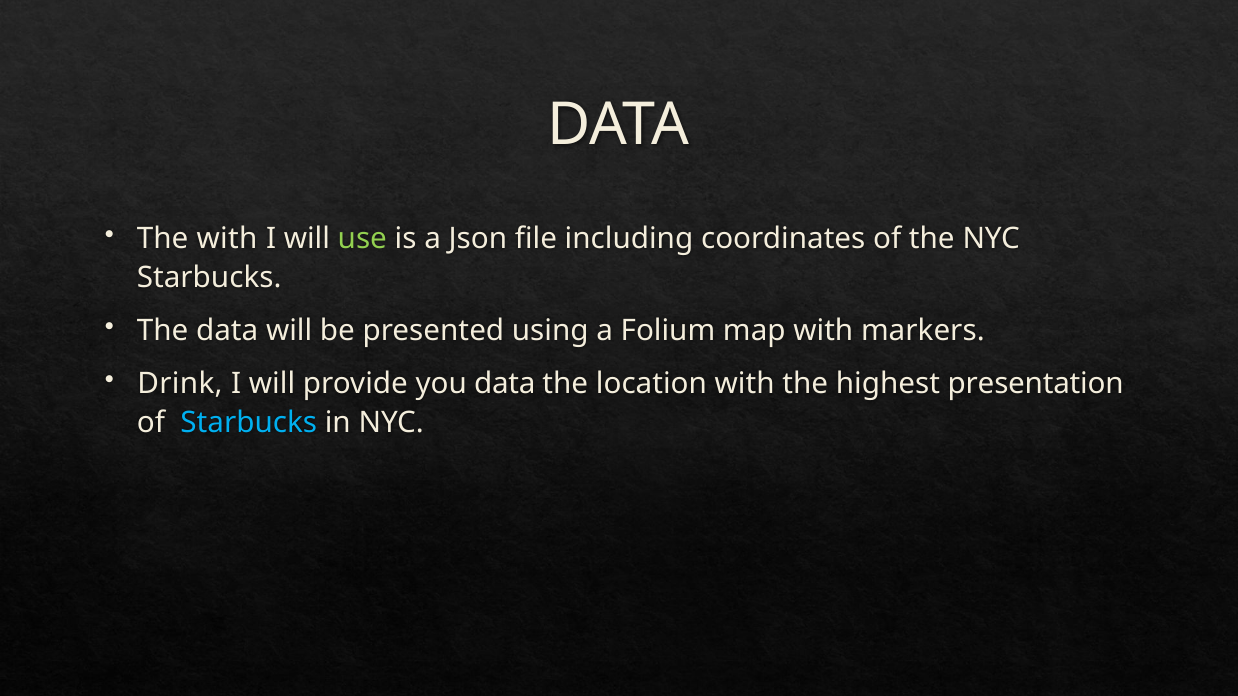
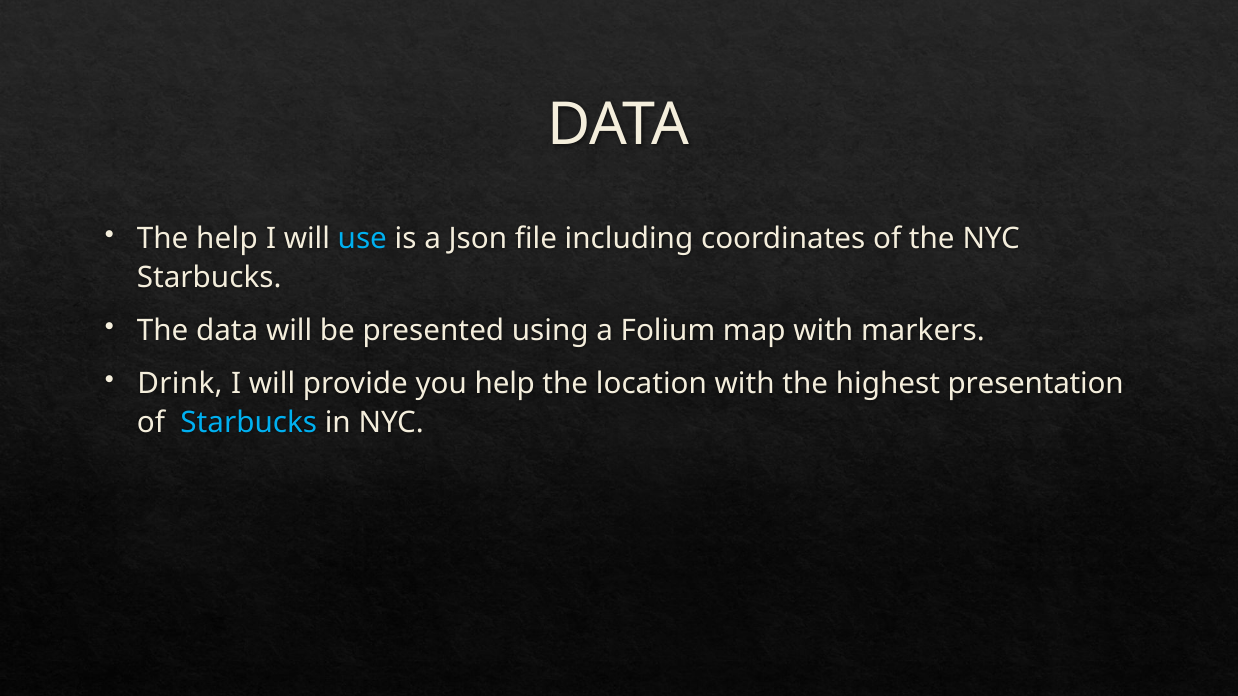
The with: with -> help
use colour: light green -> light blue
you data: data -> help
